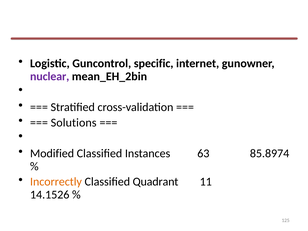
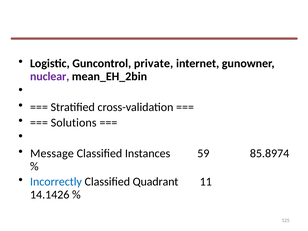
specific: specific -> private
Modified: Modified -> Message
63: 63 -> 59
Incorrectly colour: orange -> blue
14.1526: 14.1526 -> 14.1426
